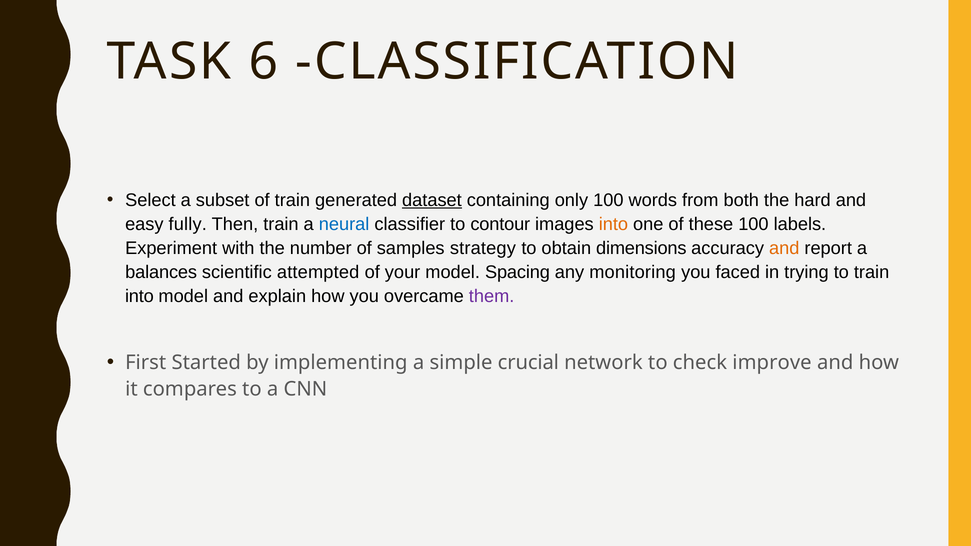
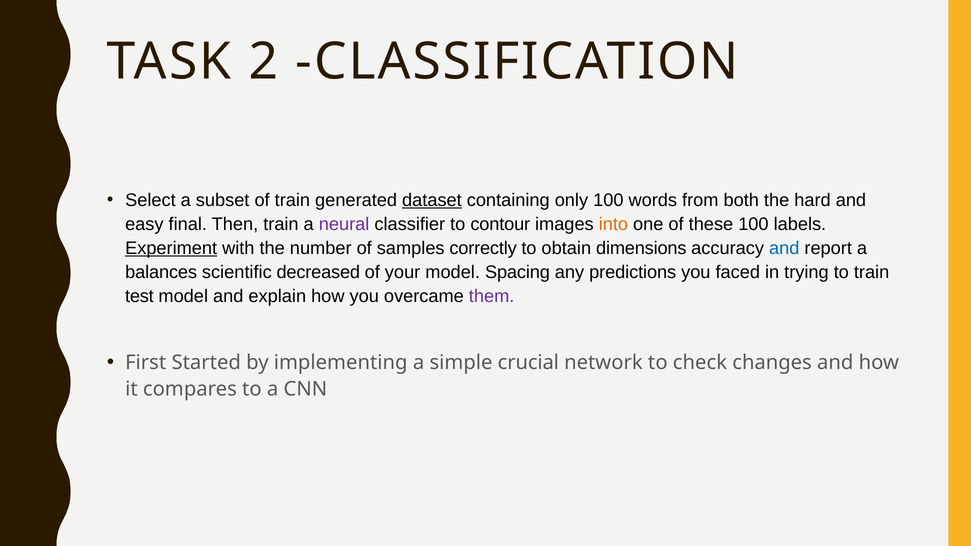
6: 6 -> 2
fully: fully -> final
neural colour: blue -> purple
Experiment underline: none -> present
strategy: strategy -> correctly
and at (784, 248) colour: orange -> blue
attempted: attempted -> decreased
monitoring: monitoring -> predictions
into at (139, 296): into -> test
improve: improve -> changes
